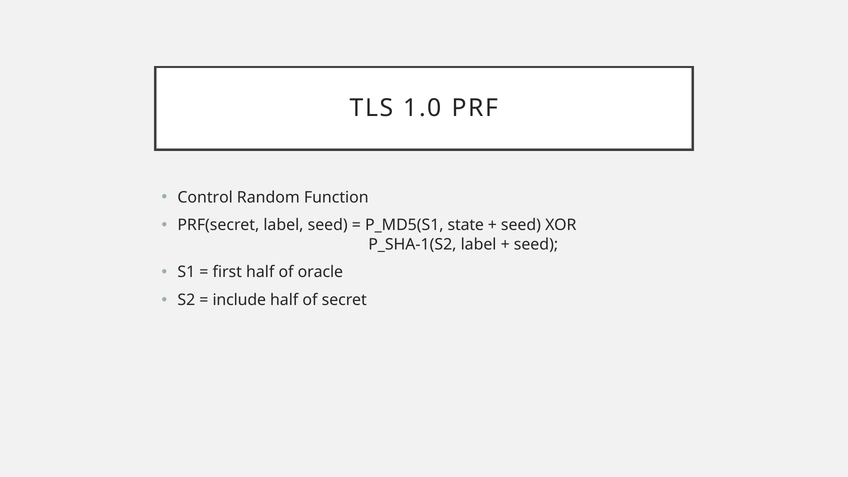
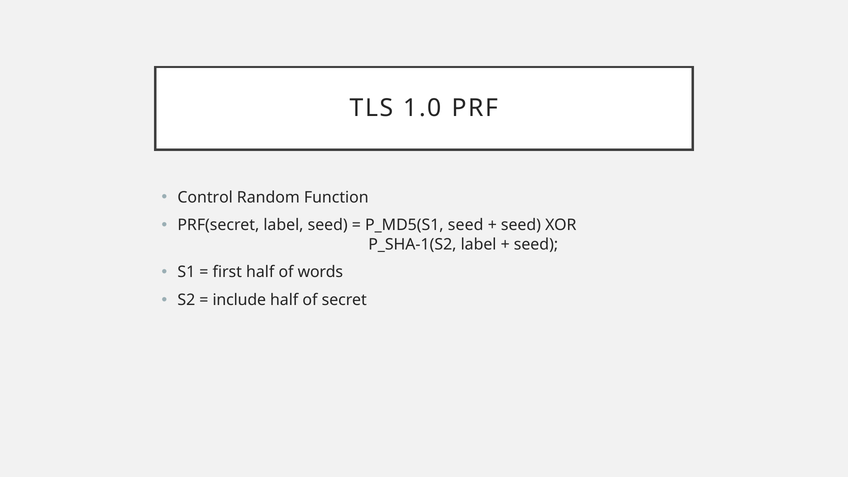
P_MD5(S1 state: state -> seed
oracle: oracle -> words
